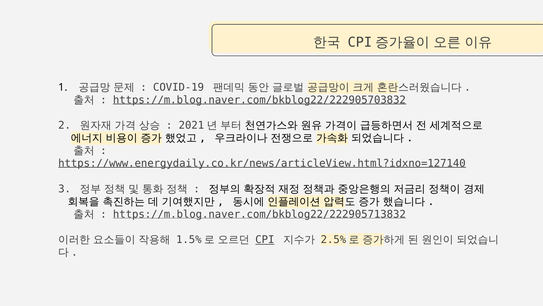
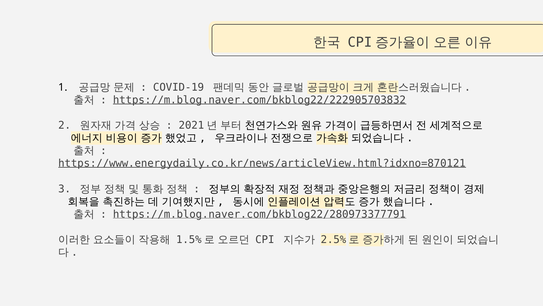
https://www.energydaily.co.kr/news/articleView.html?idxno=127140: https://www.energydaily.co.kr/news/articleView.html?idxno=127140 -> https://www.energydaily.co.kr/news/articleView.html?idxno=870121
https://m.blog.naver.com/bkblog22/222905713832: https://m.blog.naver.com/bkblog22/222905713832 -> https://m.blog.naver.com/bkblog22/280973377791
CPI underline: present -> none
